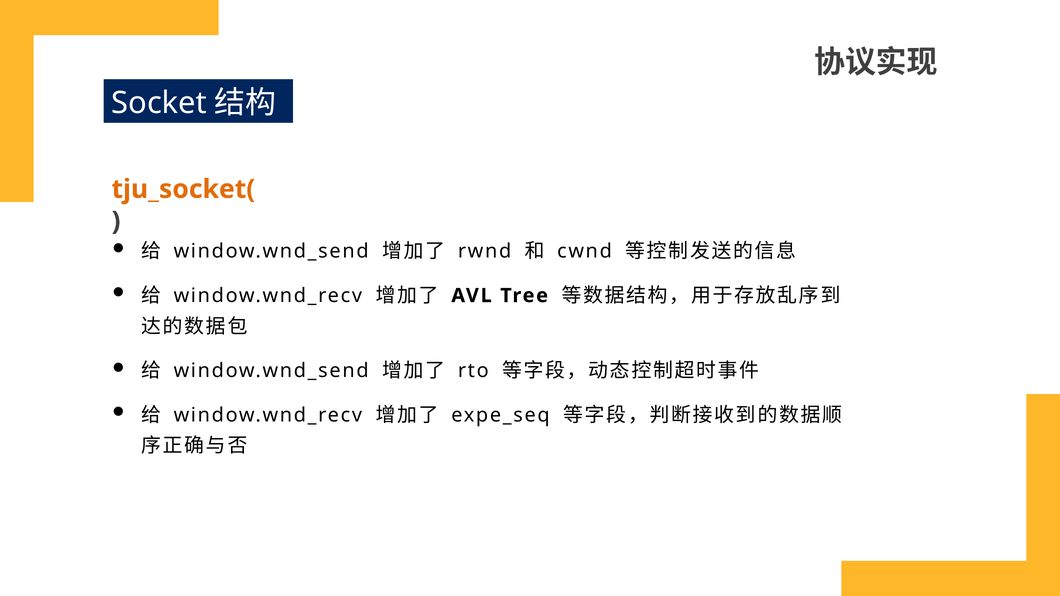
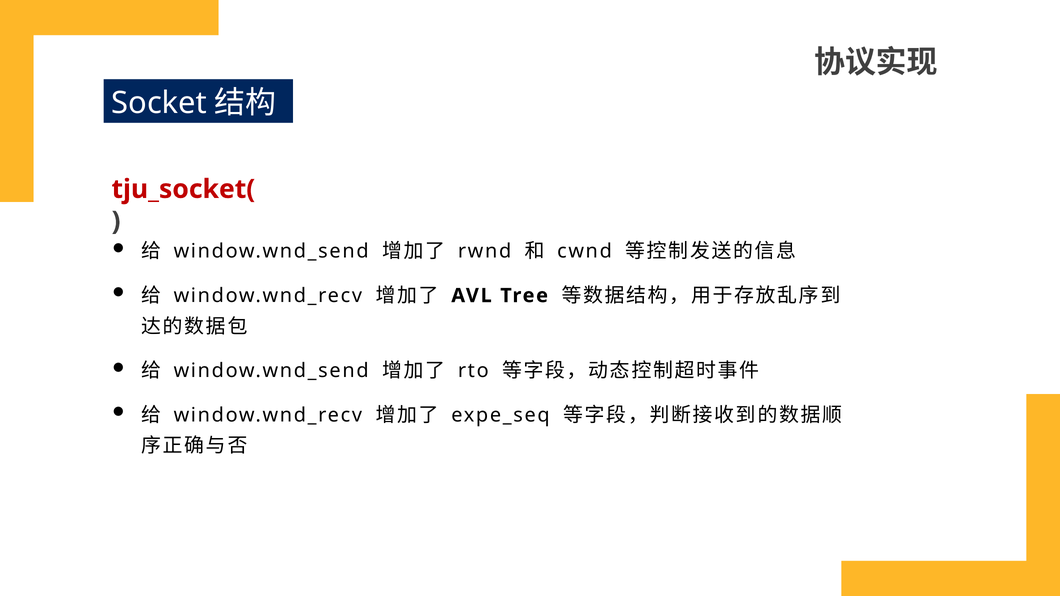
tju_socket( colour: orange -> red
